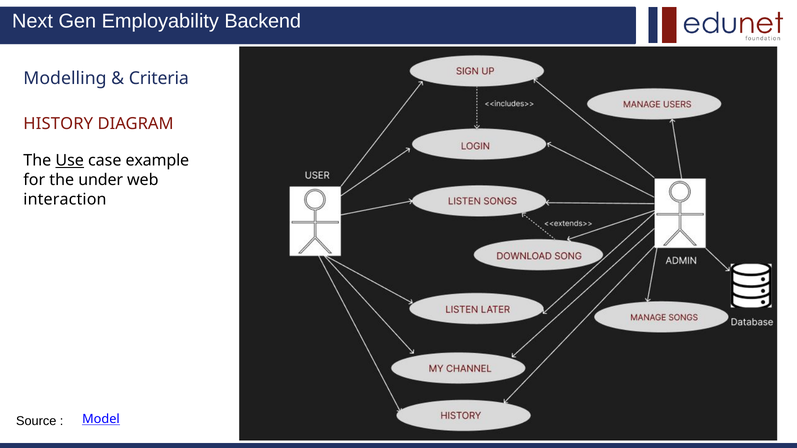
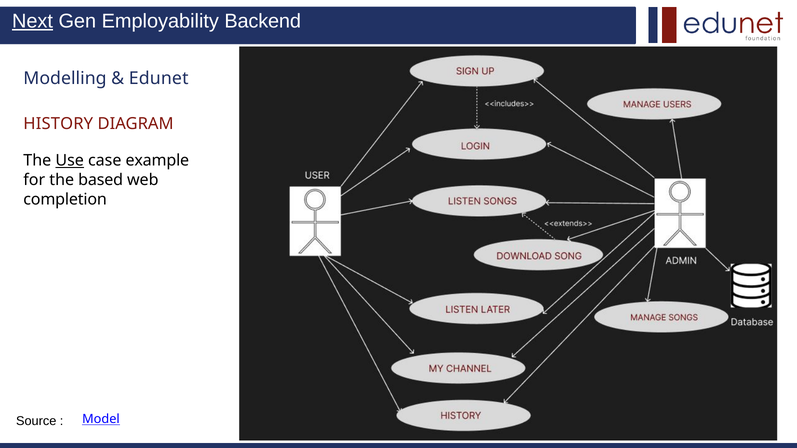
Next underline: none -> present
Criteria: Criteria -> Edunet
under: under -> based
interaction: interaction -> completion
